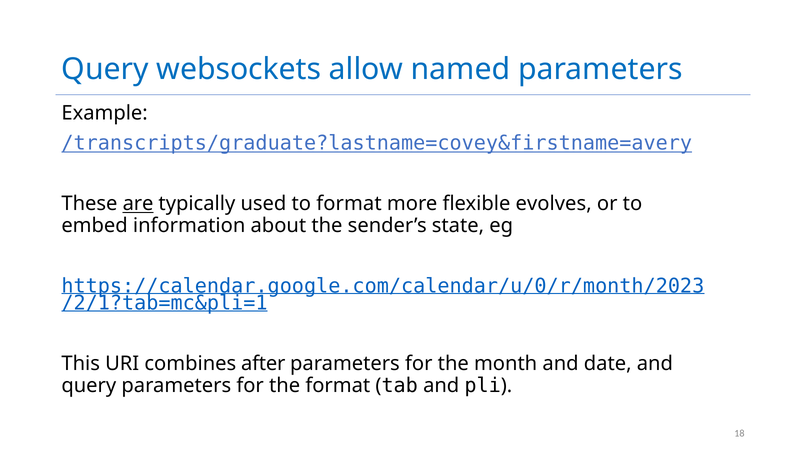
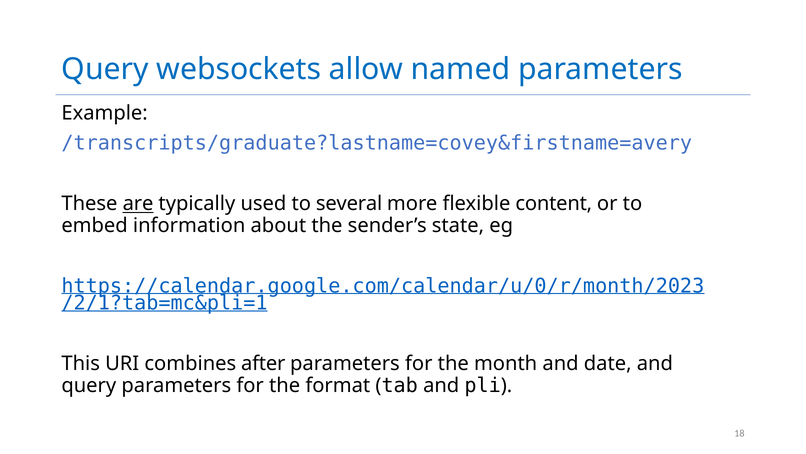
/transcripts/graduate?lastname=covey&firstname=avery underline: present -> none
to format: format -> several
evolves: evolves -> content
